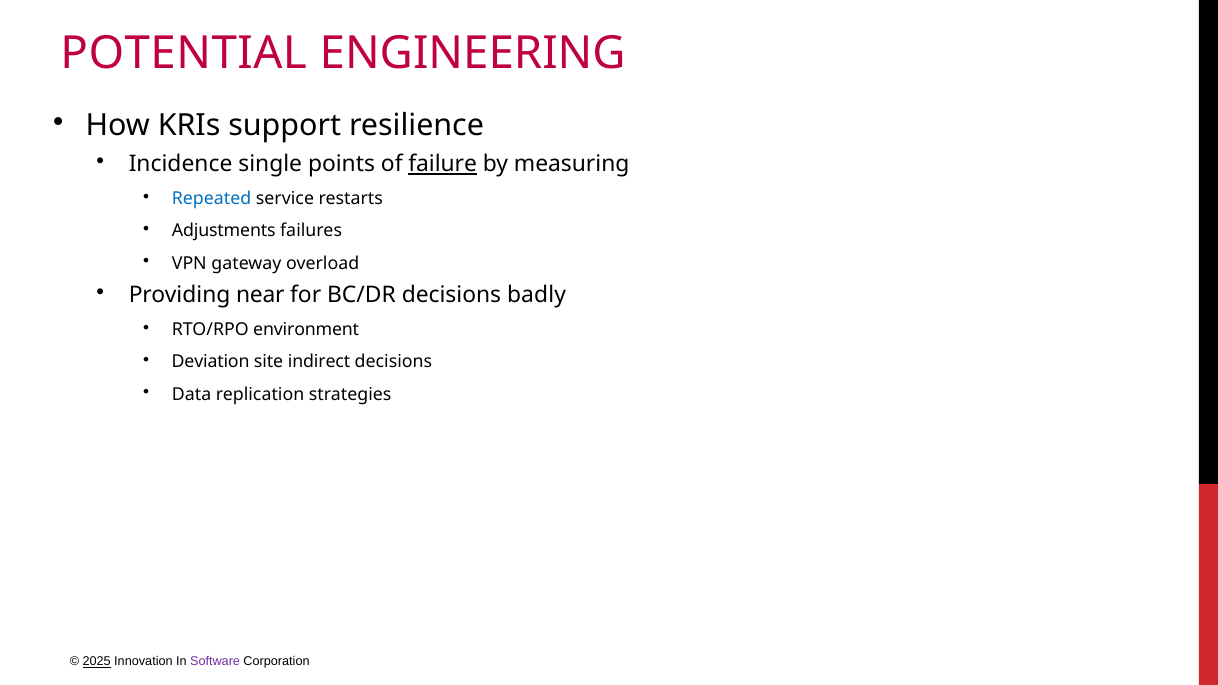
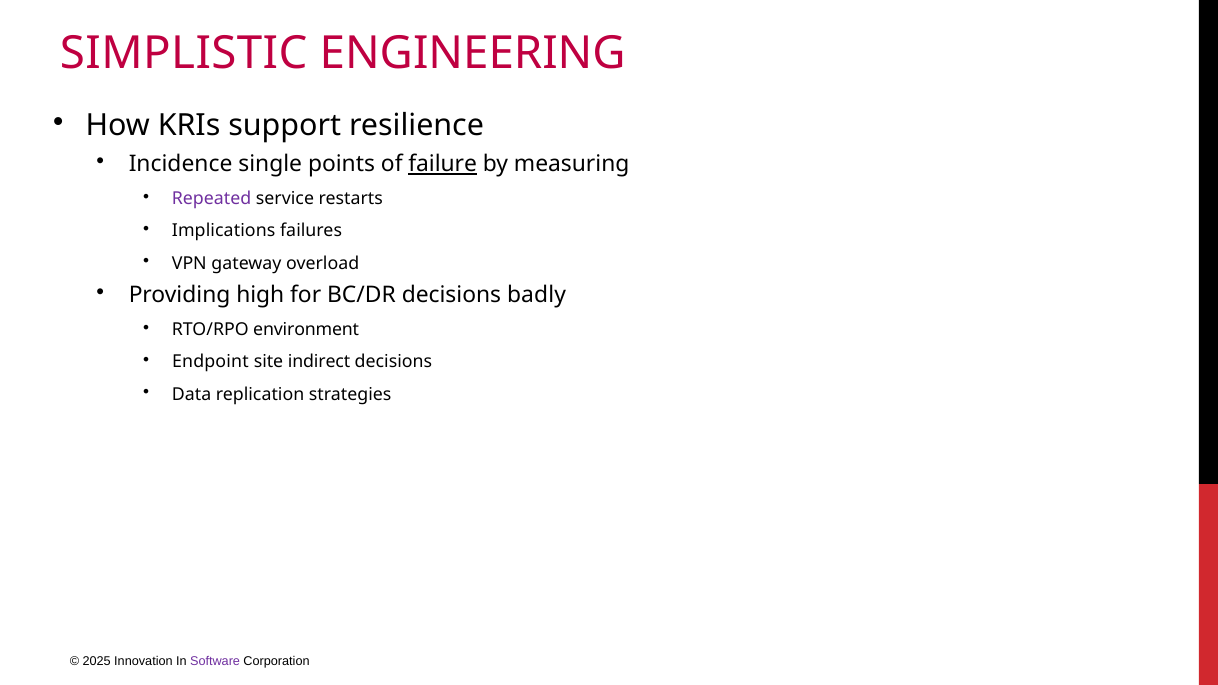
POTENTIAL: POTENTIAL -> SIMPLISTIC
Repeated colour: blue -> purple
Adjustments: Adjustments -> Implications
near: near -> high
Deviation: Deviation -> Endpoint
2025 underline: present -> none
